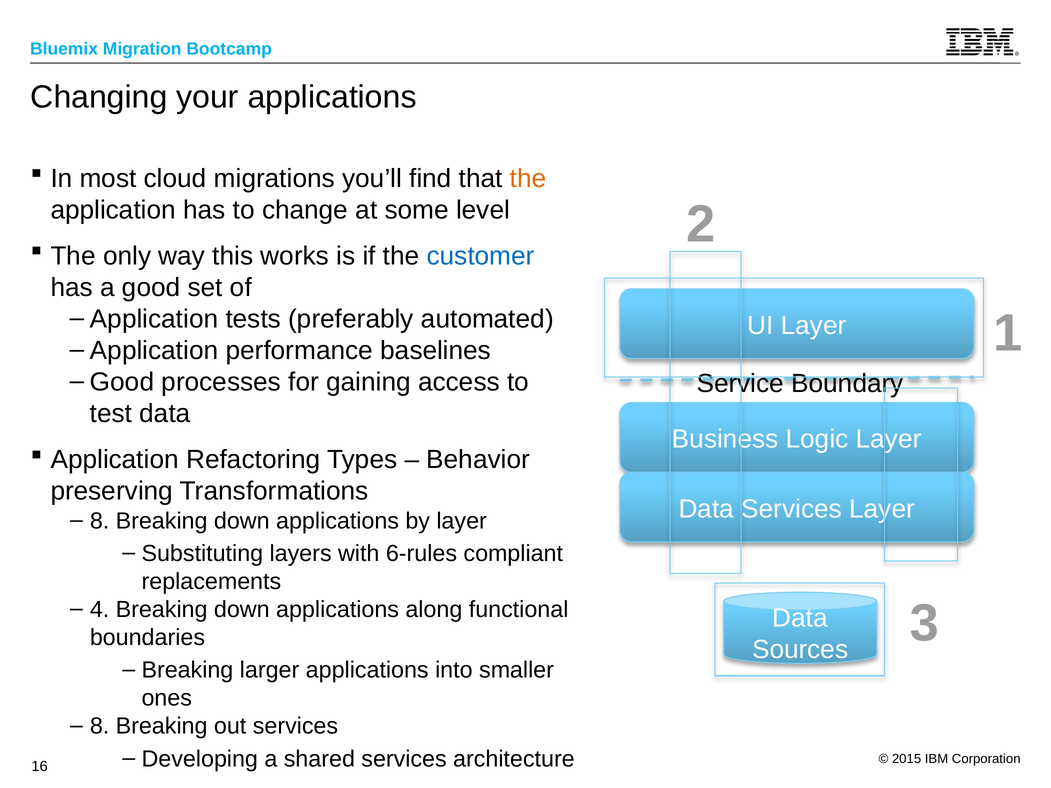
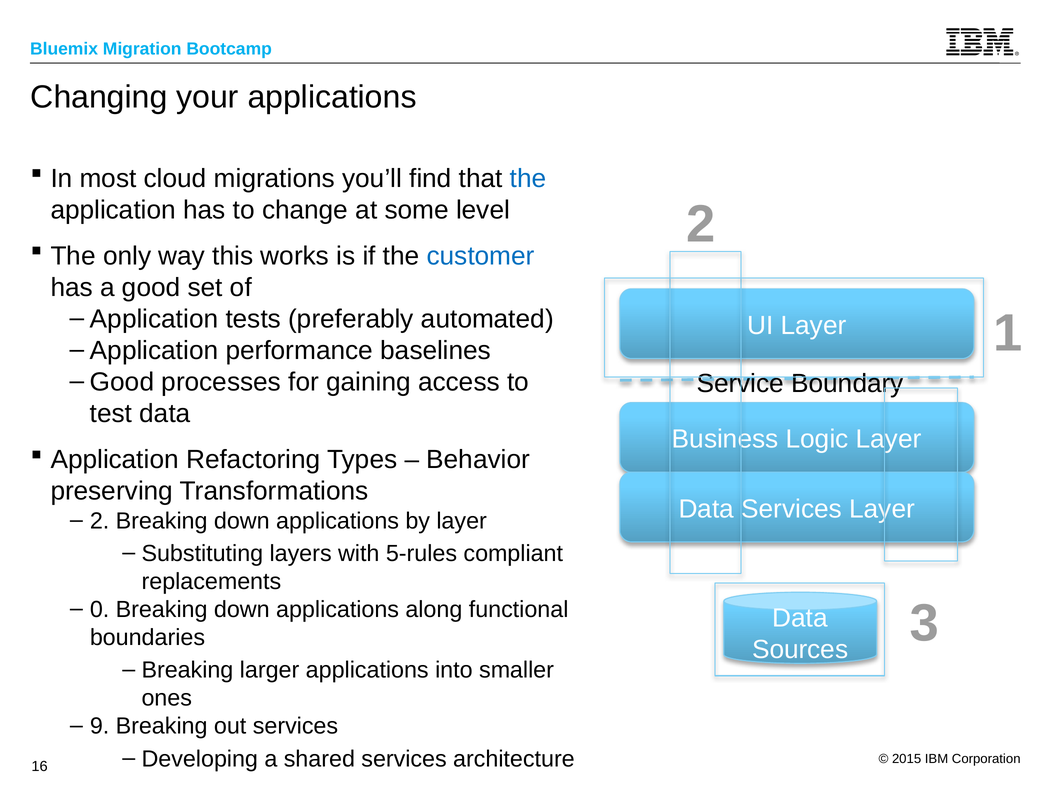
the at (528, 178) colour: orange -> blue
8 at (100, 521): 8 -> 2
6-rules: 6-rules -> 5-rules
4: 4 -> 0
8 at (100, 726): 8 -> 9
